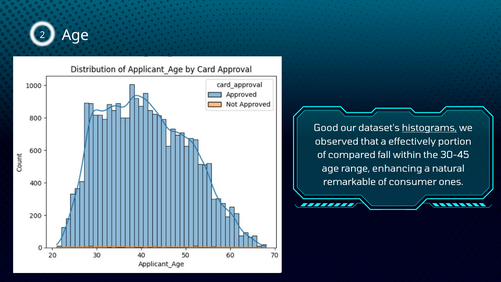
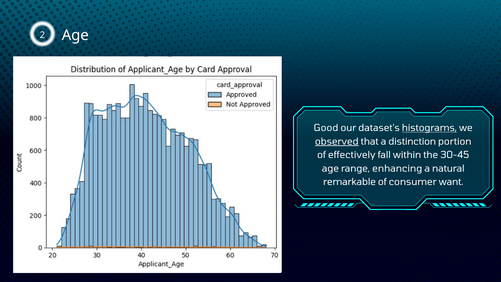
observed underline: none -> present
effectively: effectively -> distinction
compared: compared -> effectively
ones: ones -> want
